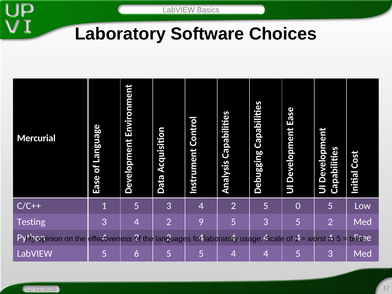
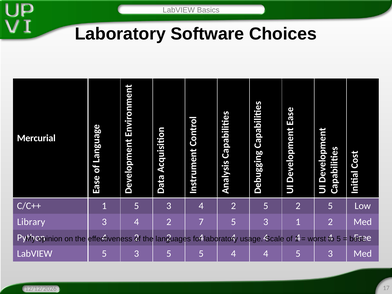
5 0: 0 -> 2
Testing: Testing -> Library
9: 9 -> 7
3 5: 5 -> 1
LabVIEW 5 6: 6 -> 3
